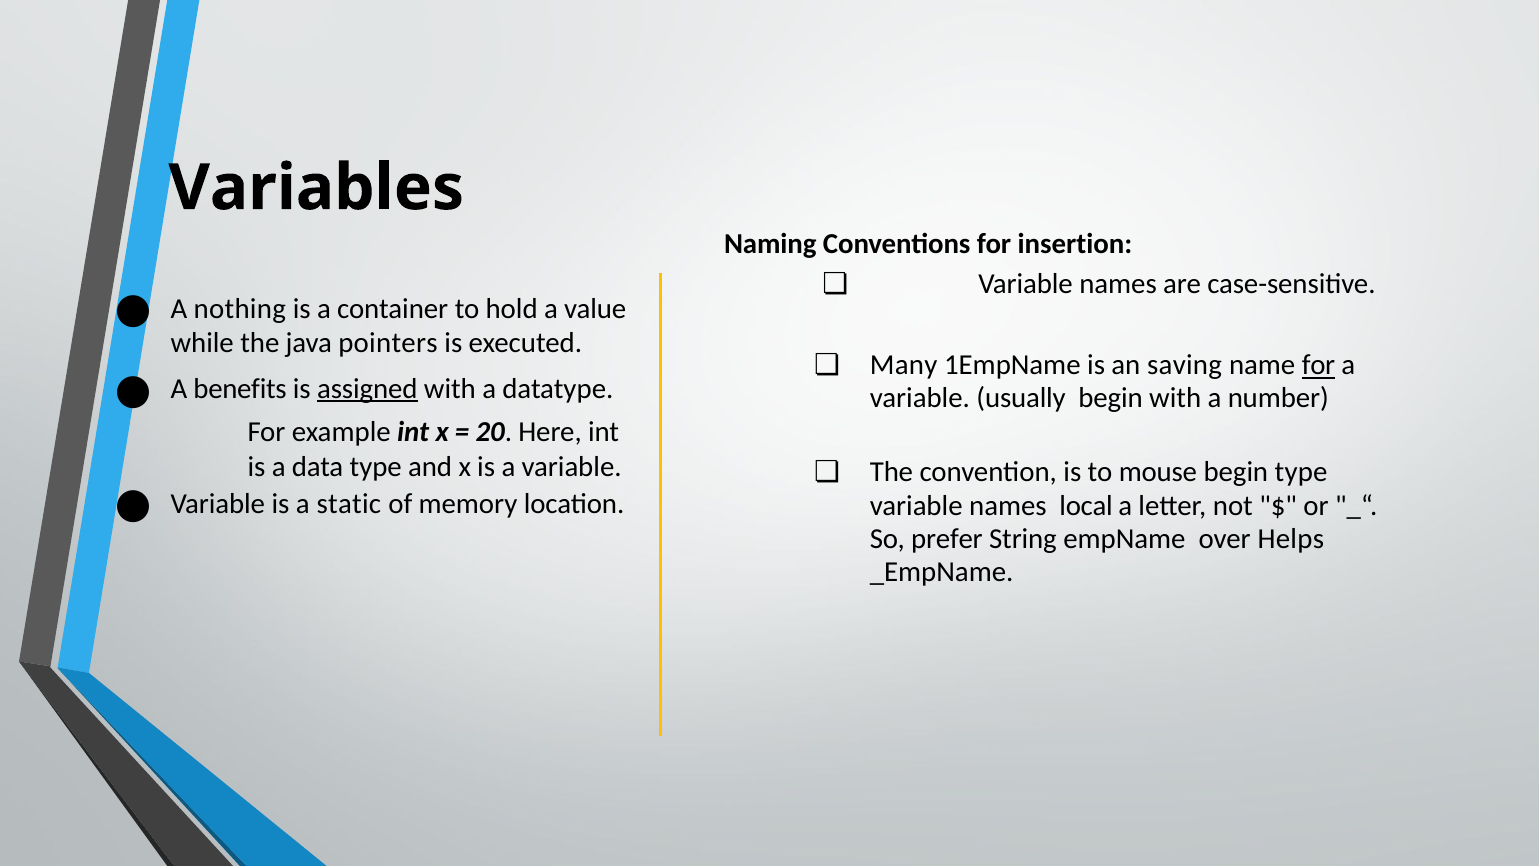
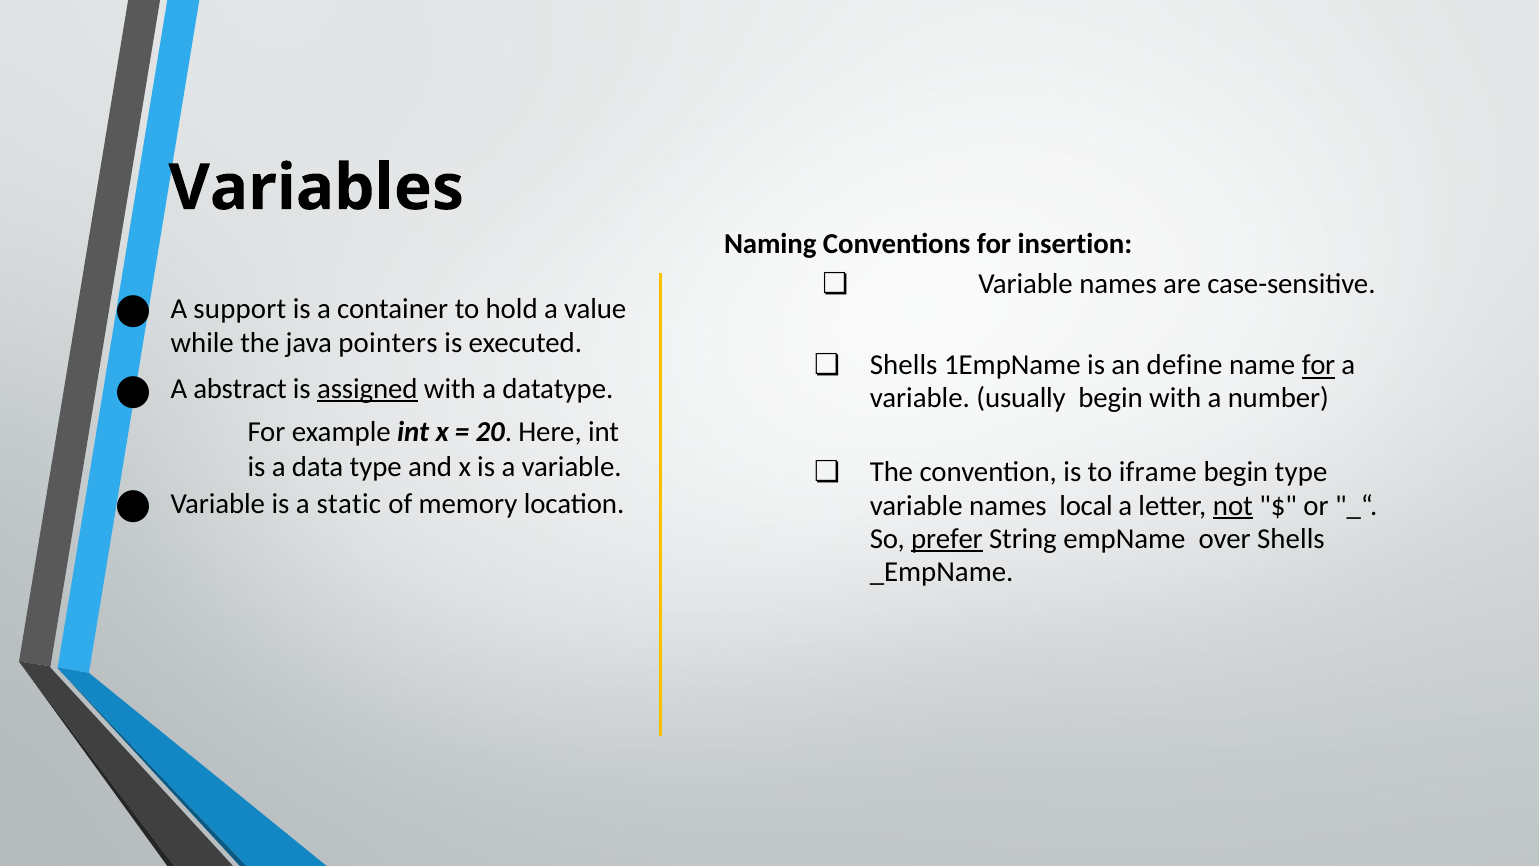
nothing: nothing -> support
Many at (904, 365): Many -> Shells
saving: saving -> define
benefits: benefits -> abstract
mouse: mouse -> iframe
not underline: none -> present
prefer underline: none -> present
over Helps: Helps -> Shells
